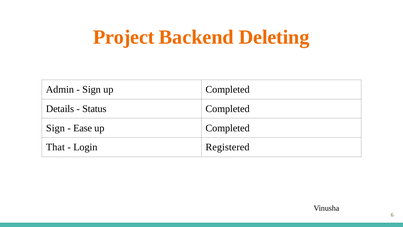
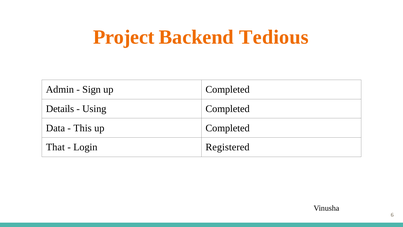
Deleting: Deleting -> Tedious
Status: Status -> Using
Sign at (55, 128): Sign -> Data
Ease: Ease -> This
